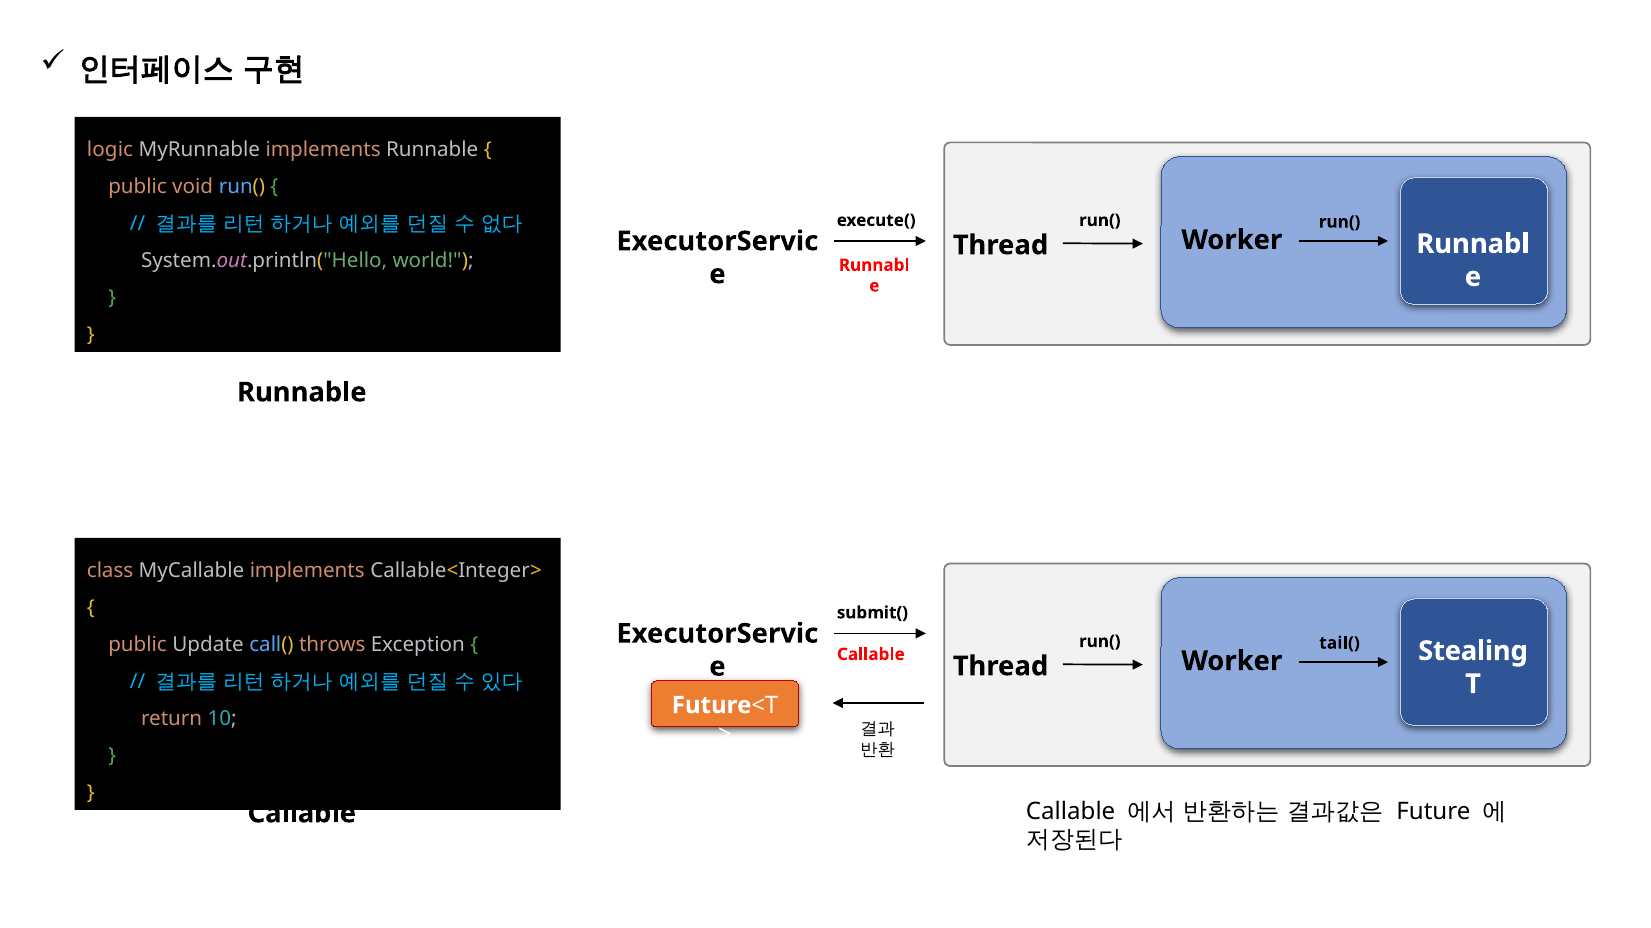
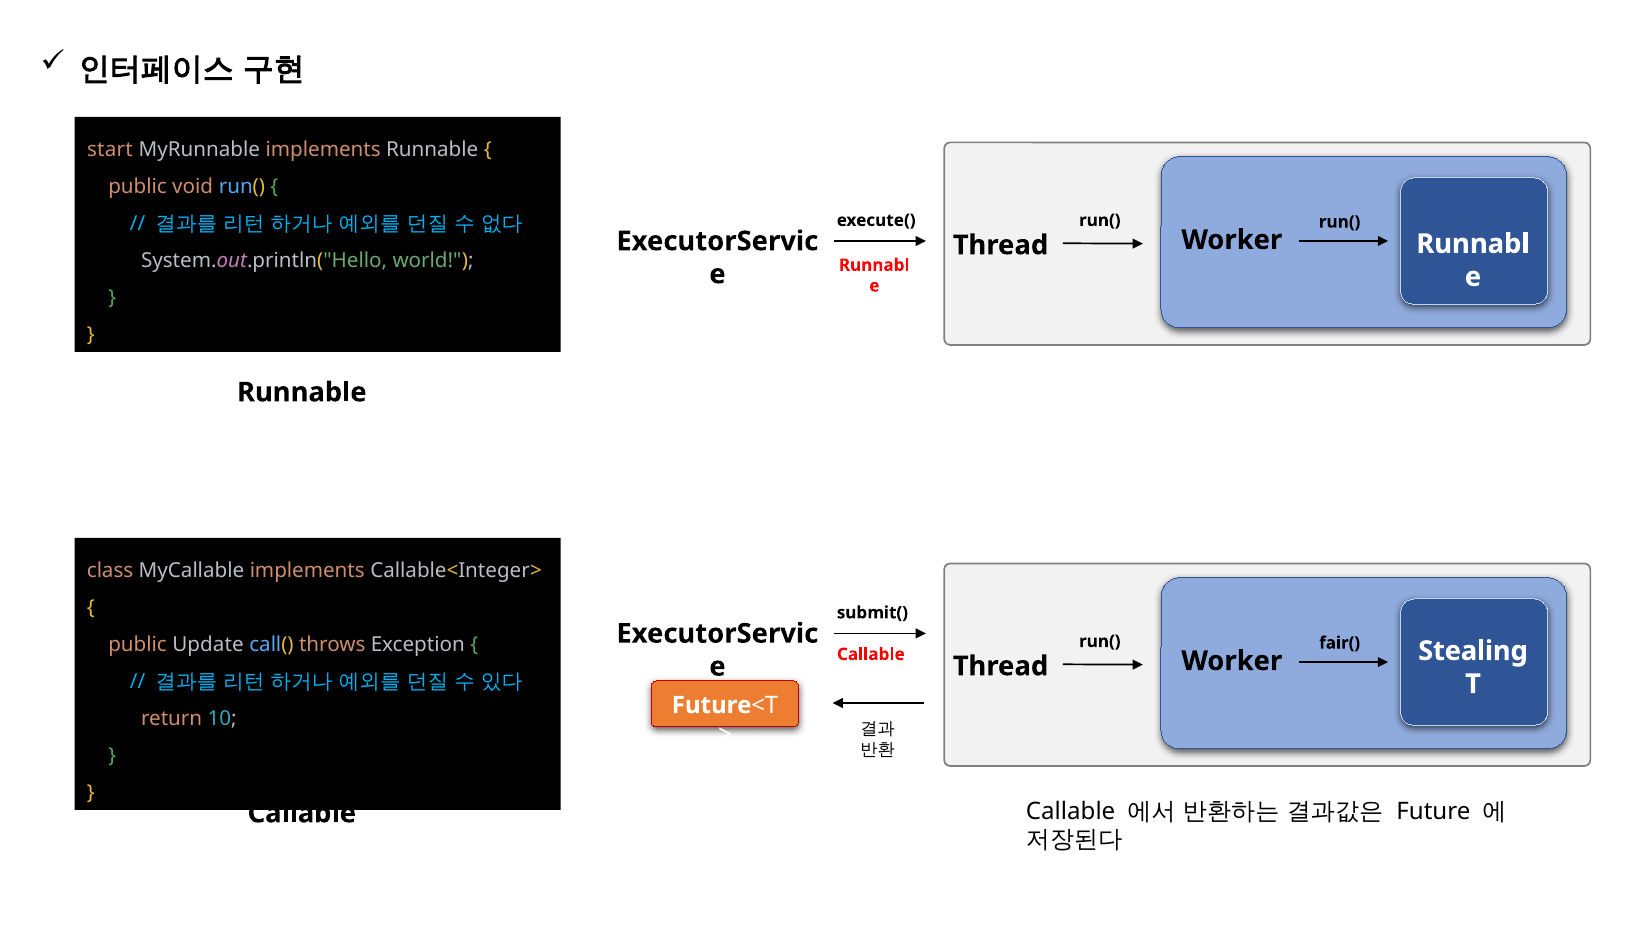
logic: logic -> start
tail(: tail( -> fair(
